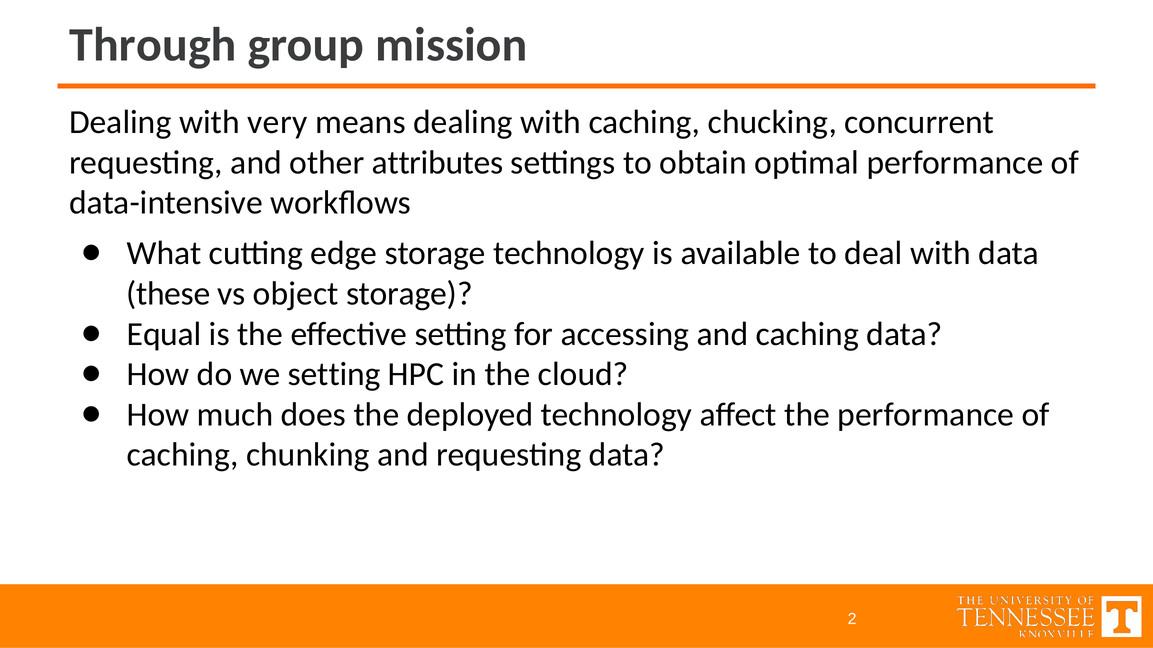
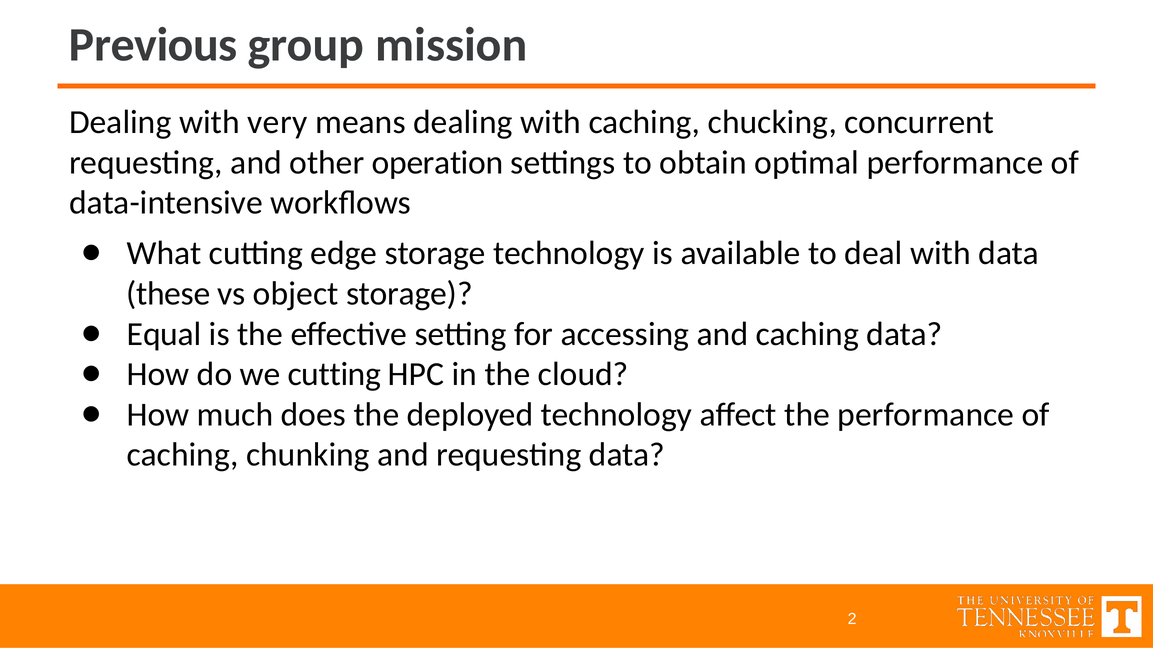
Through: Through -> Previous
attributes: attributes -> operation
we setting: setting -> cutting
